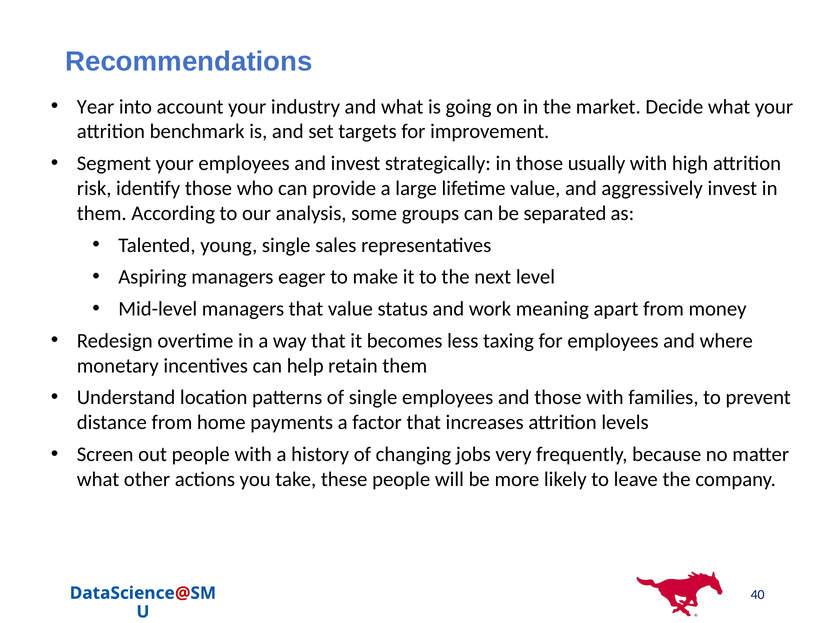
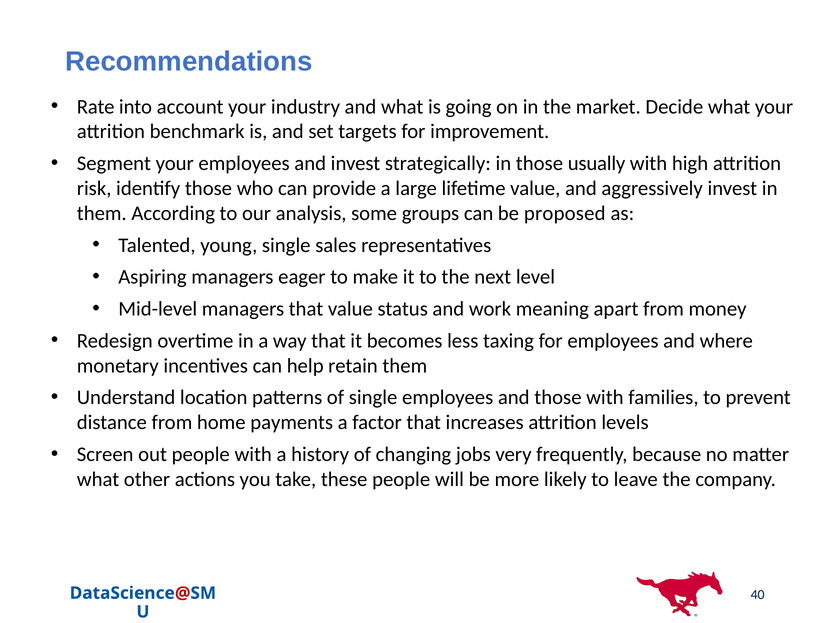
Year: Year -> Rate
separated: separated -> proposed
